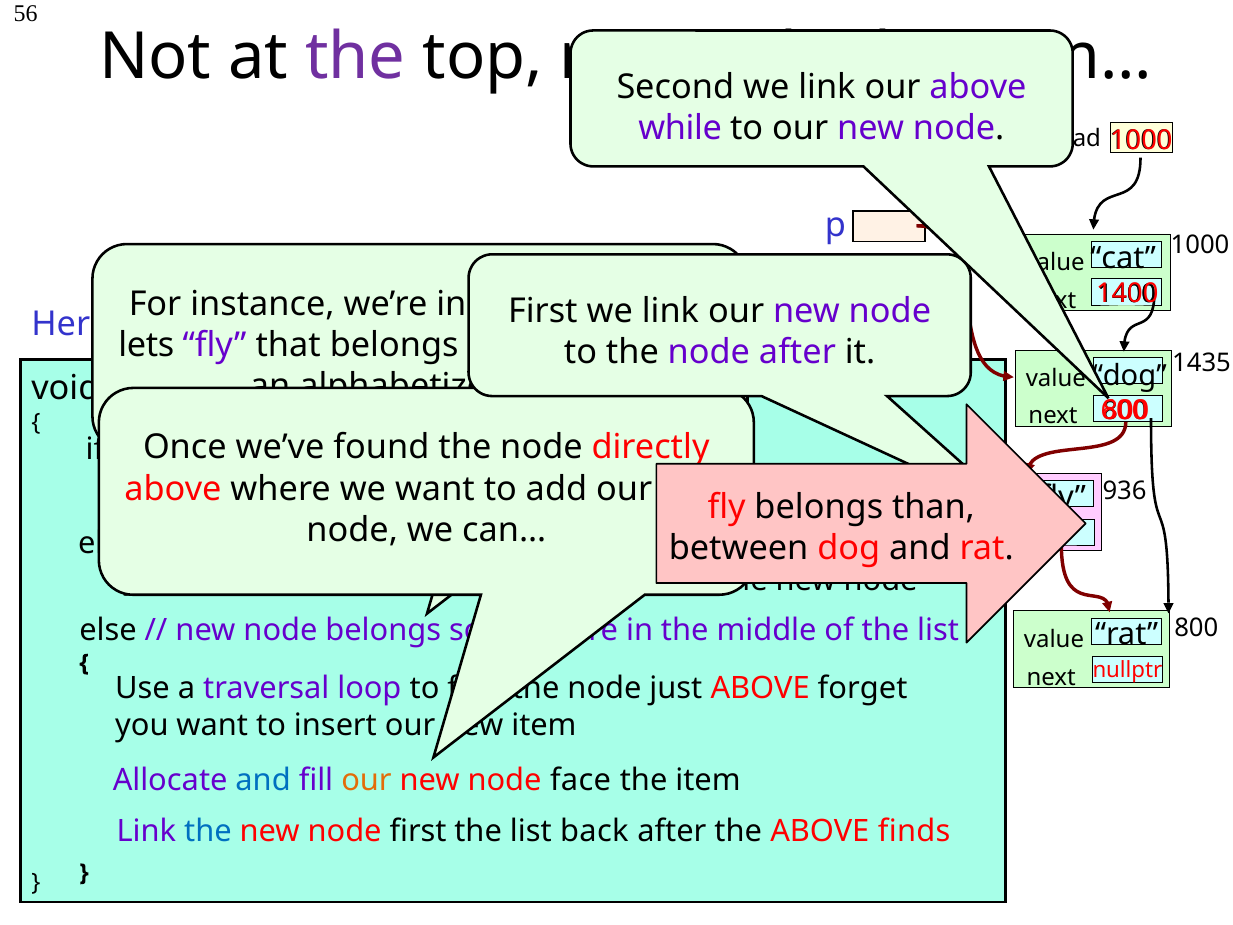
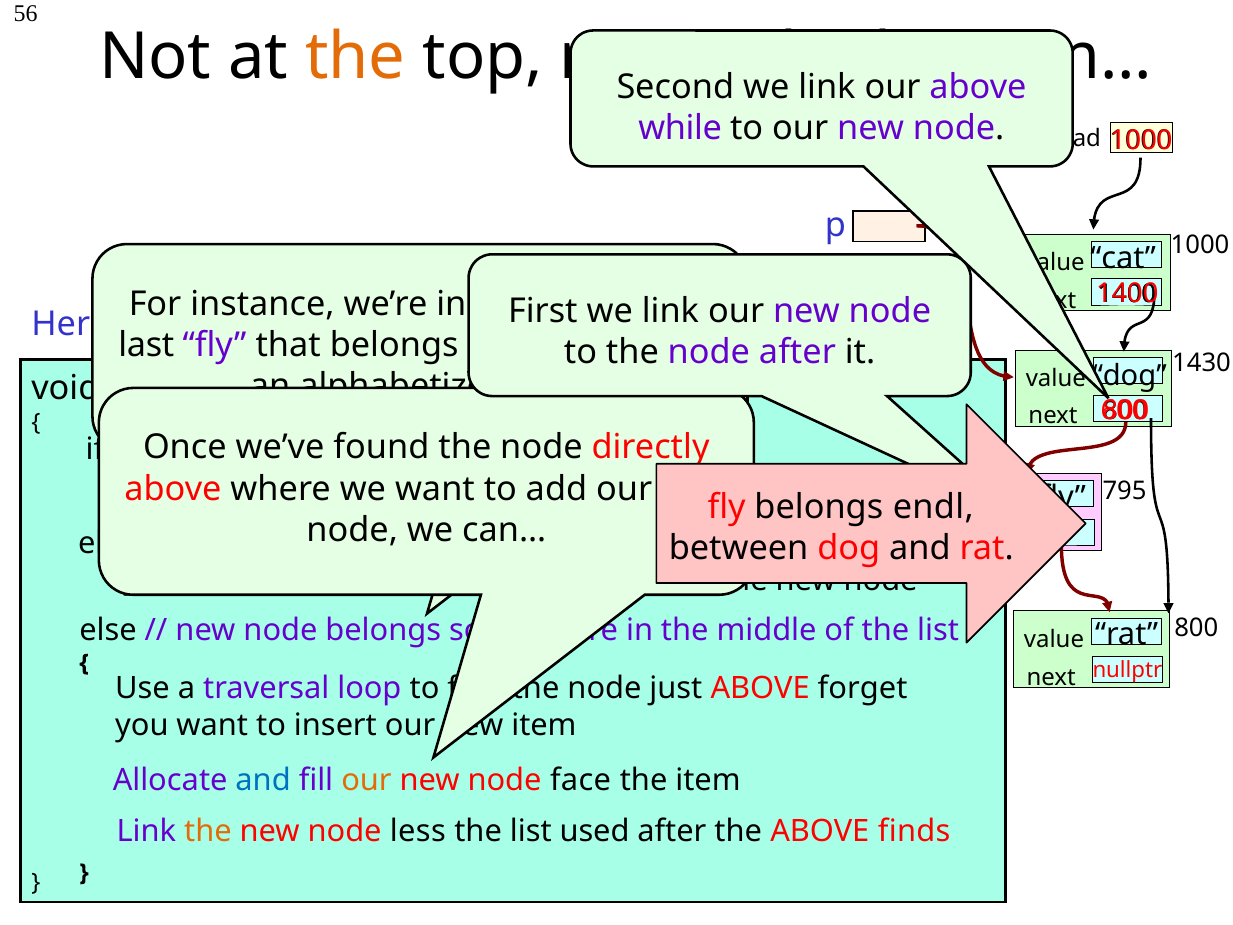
the at (355, 57) colour: purple -> orange
lets: lets -> last
1435: 1435 -> 1430
936: 936 -> 795
than: than -> endl
the at (208, 831) colour: blue -> orange
node first: first -> less
back: back -> used
